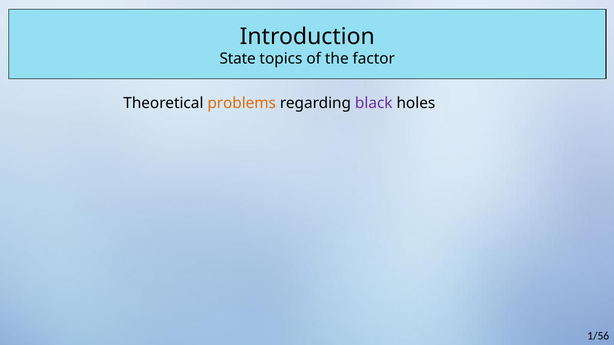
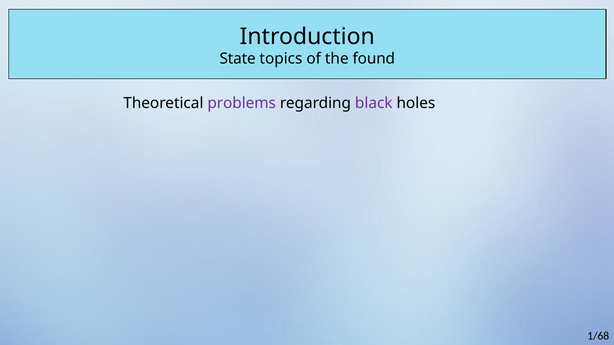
factor: factor -> found
problems colour: orange -> purple
1/56: 1/56 -> 1/68
